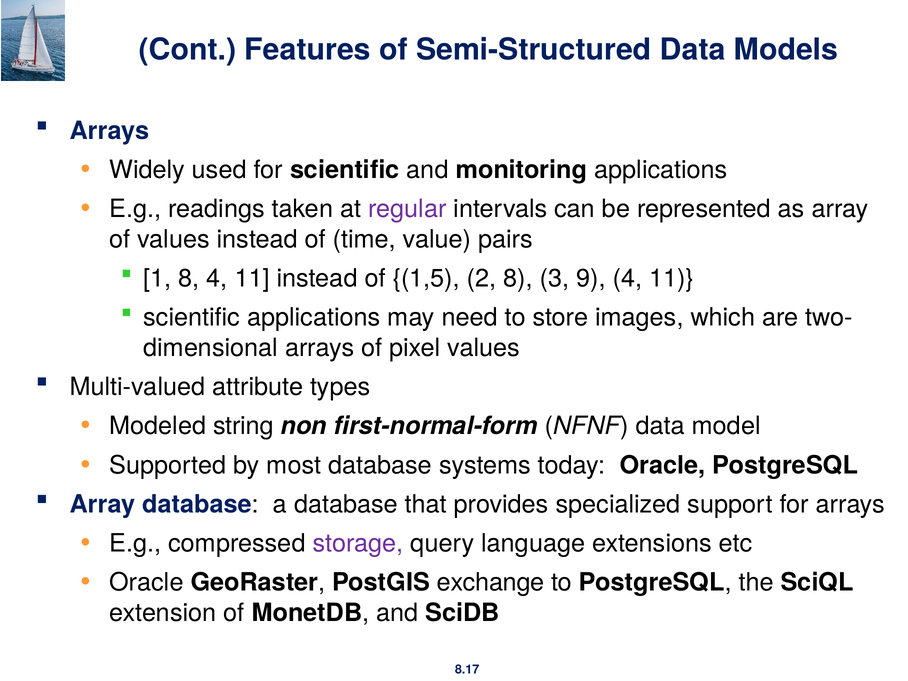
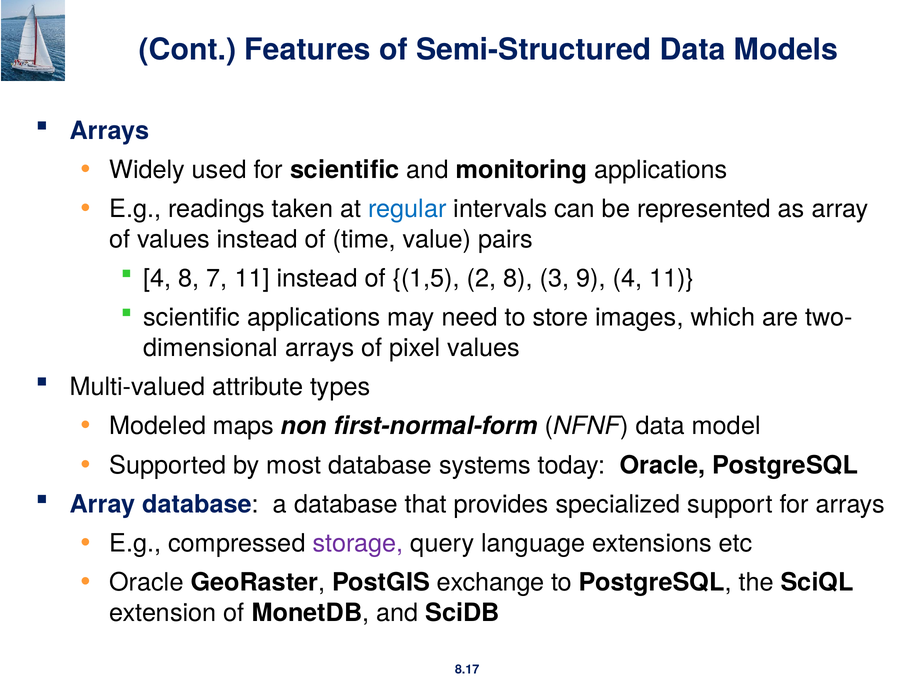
regular colour: purple -> blue
1 at (157, 279): 1 -> 4
8 4: 4 -> 7
string: string -> maps
